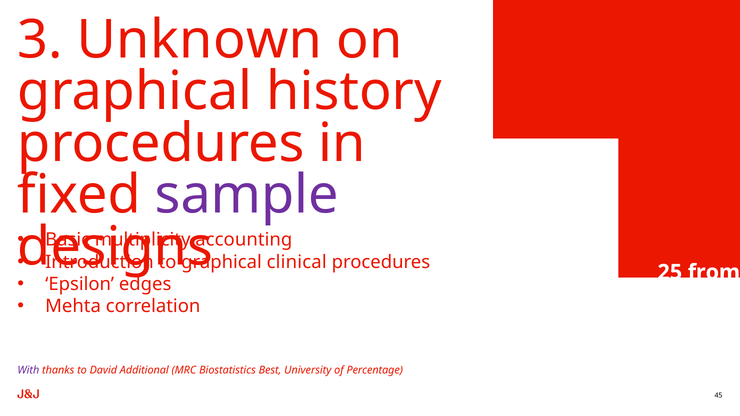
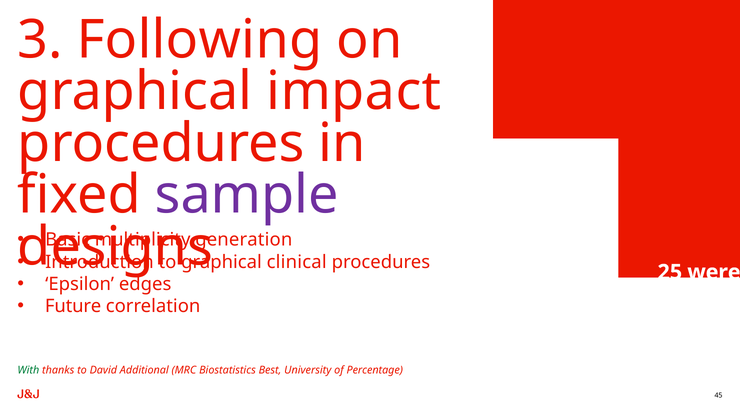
Unknown: Unknown -> Following
history: history -> impact
accounting: accounting -> generation
from: from -> were
Mehta: Mehta -> Future
With colour: purple -> green
